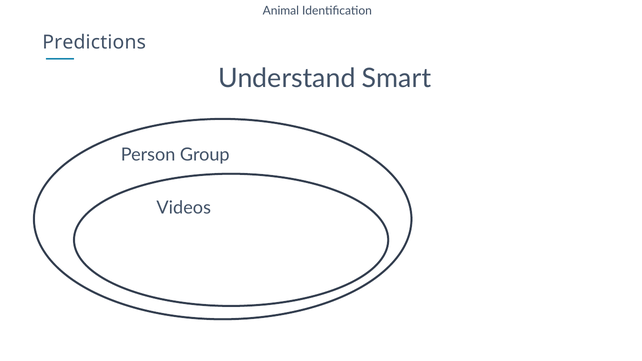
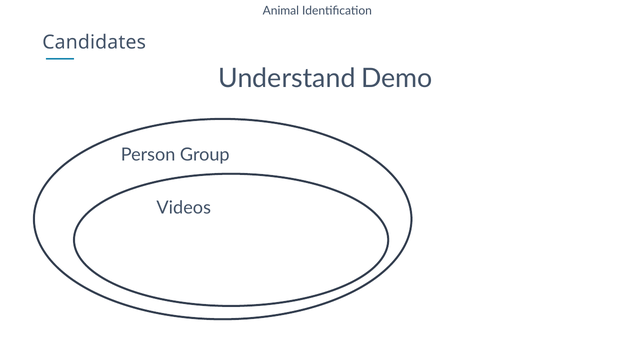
Predictions: Predictions -> Candidates
Smart: Smart -> Demo
